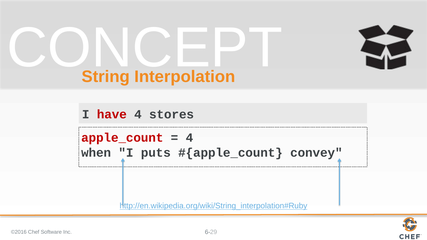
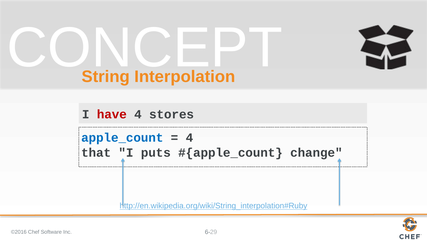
apple_count colour: red -> blue
when: when -> that
convey: convey -> change
